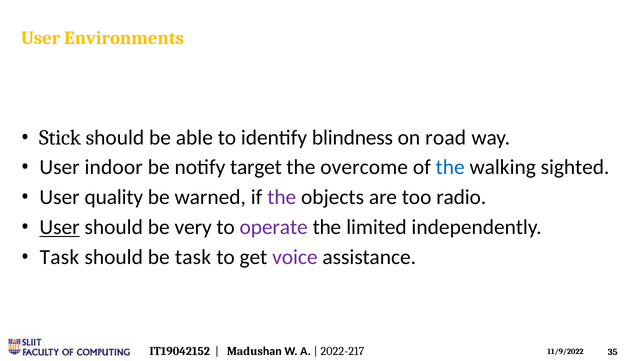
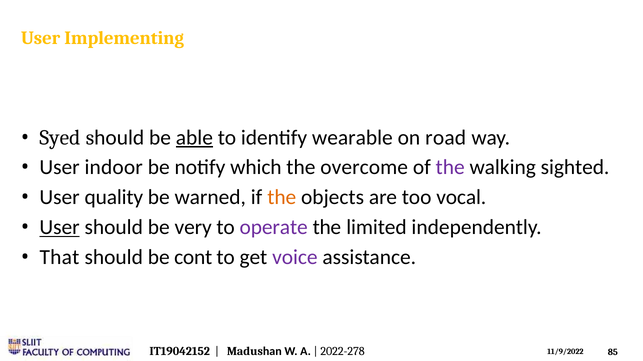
Environments: Environments -> Implementing
Stick: Stick -> Syed
able underline: none -> present
blindness: blindness -> wearable
target: target -> which
the at (450, 168) colour: blue -> purple
the at (282, 198) colour: purple -> orange
radio: radio -> vocal
Task at (59, 258): Task -> That
be task: task -> cont
2022-217: 2022-217 -> 2022-278
35: 35 -> 85
